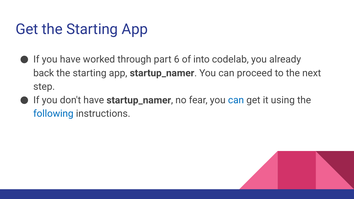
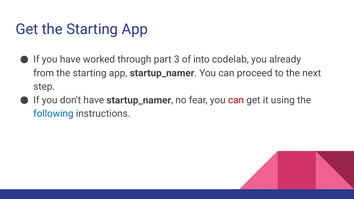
6: 6 -> 3
back: back -> from
can at (236, 100) colour: blue -> red
